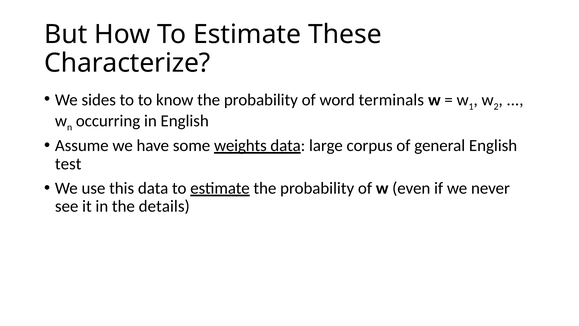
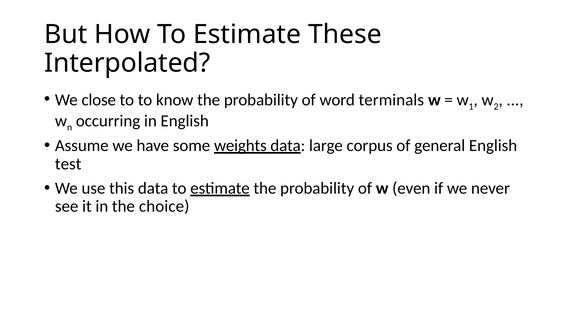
Characterize: Characterize -> Interpolated
sides: sides -> close
details: details -> choice
